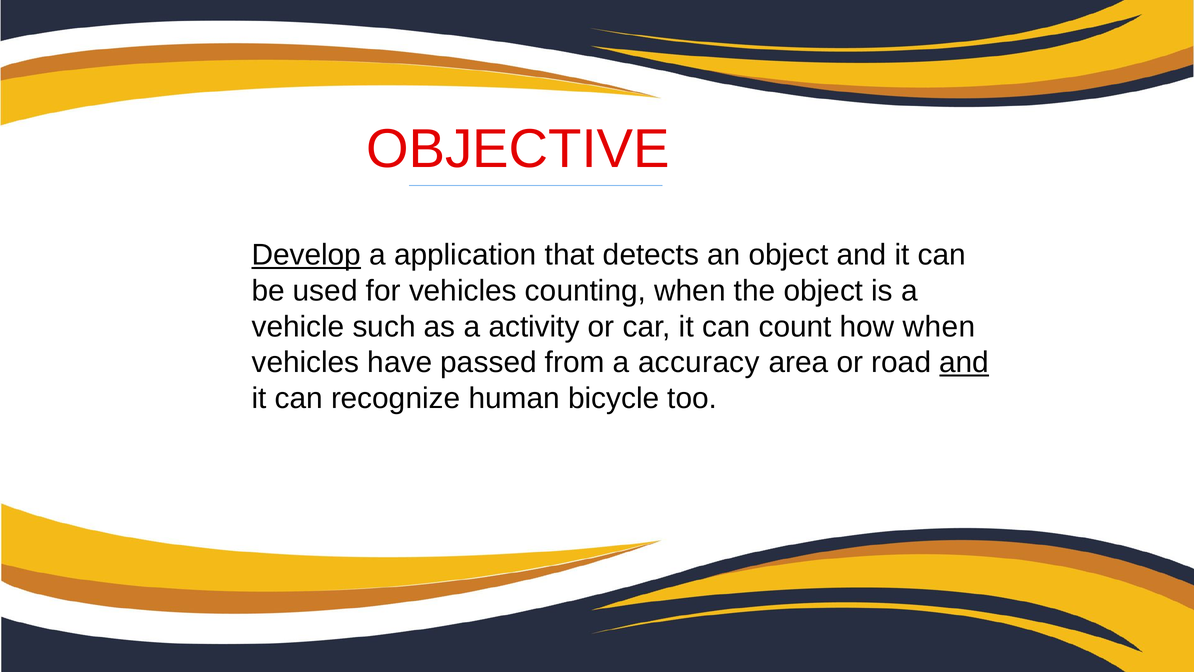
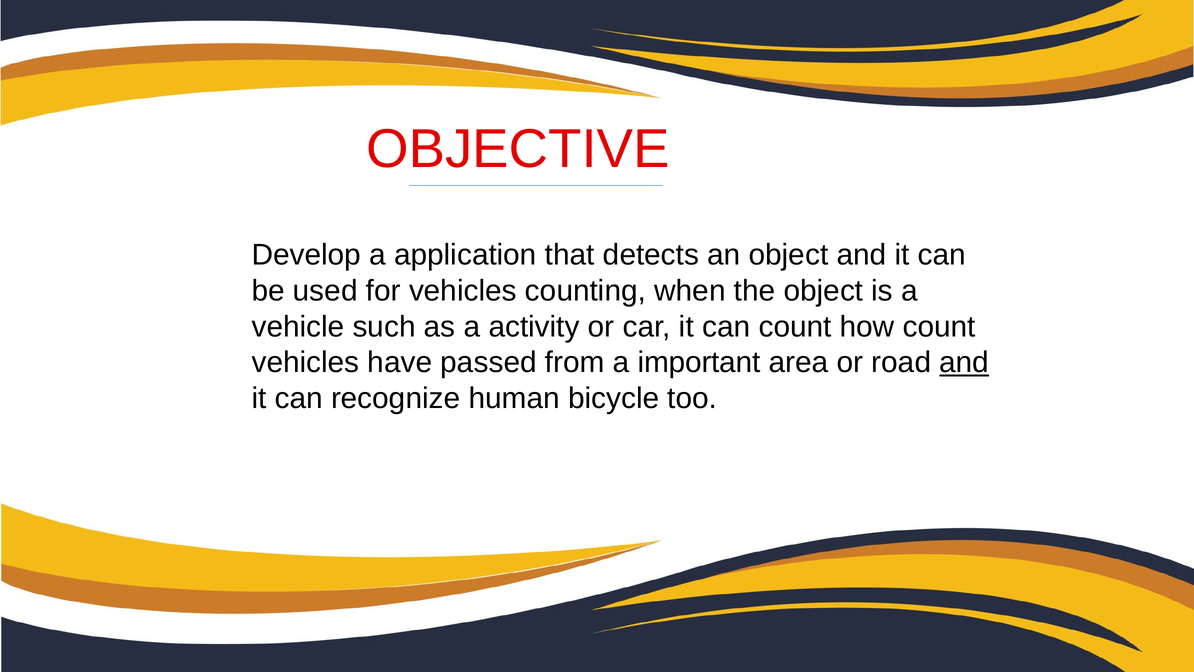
Develop underline: present -> none
how when: when -> count
accuracy: accuracy -> important
